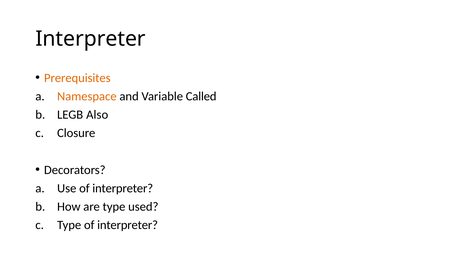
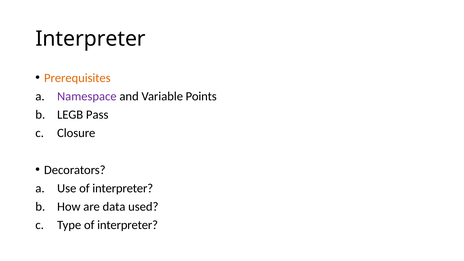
Namespace colour: orange -> purple
Called: Called -> Points
Also: Also -> Pass
are type: type -> data
